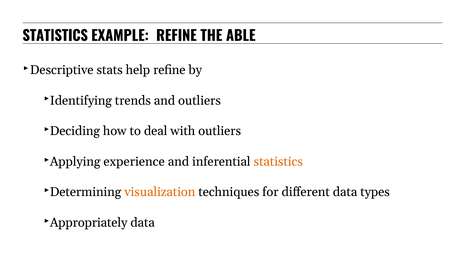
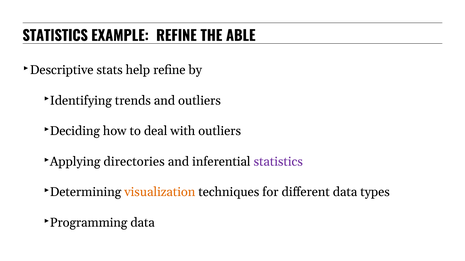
experience: experience -> directories
statistics at (278, 162) colour: orange -> purple
Appropriately: Appropriately -> Programming
